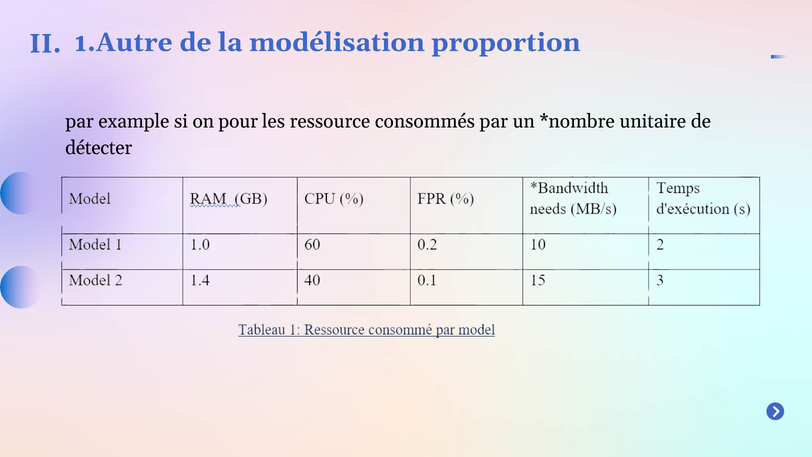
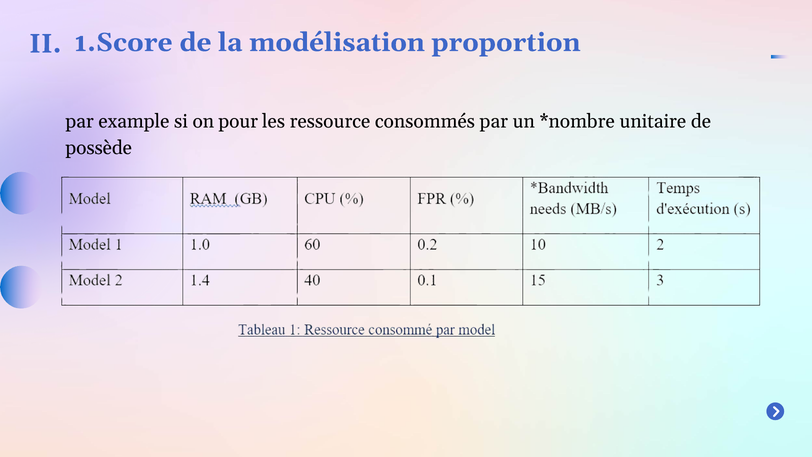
1.Autre: 1.Autre -> 1.Score
détecter: détecter -> possède
